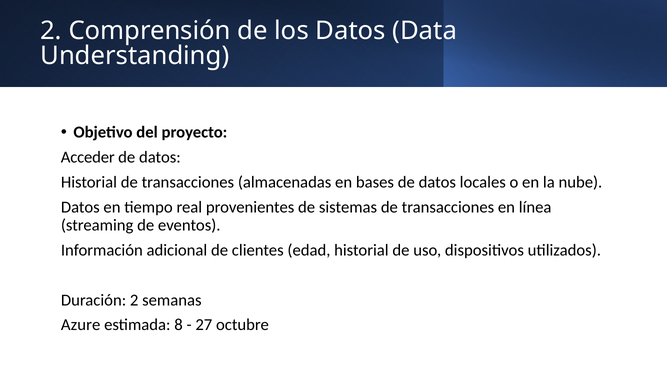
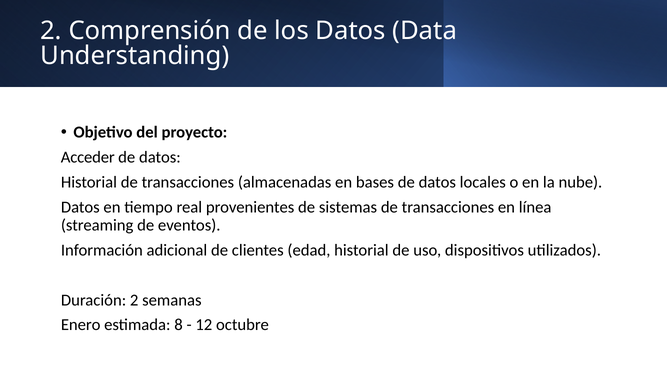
Azure: Azure -> Enero
27: 27 -> 12
